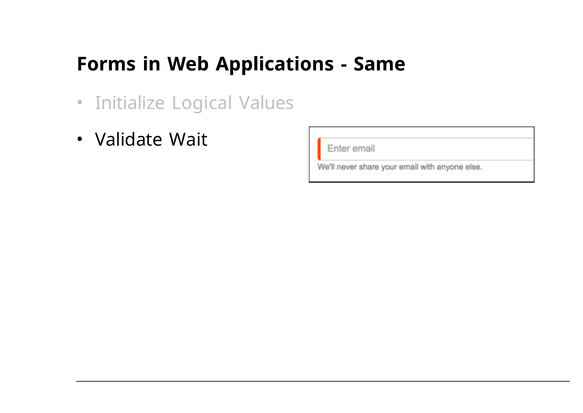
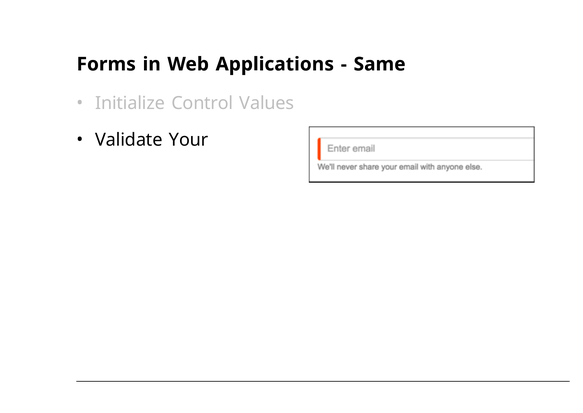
Logical: Logical -> Control
Wait: Wait -> Your
